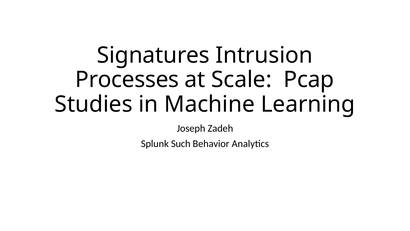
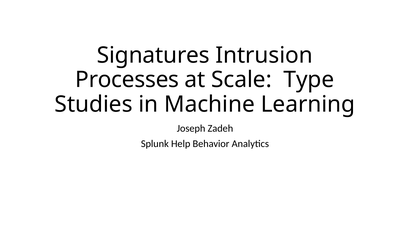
Pcap: Pcap -> Type
Such: Such -> Help
